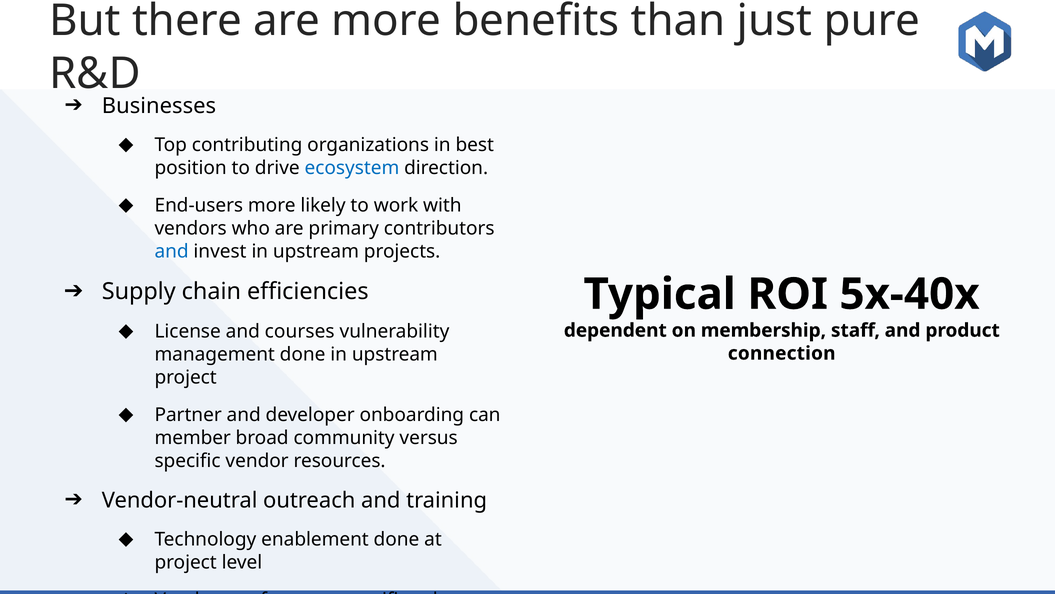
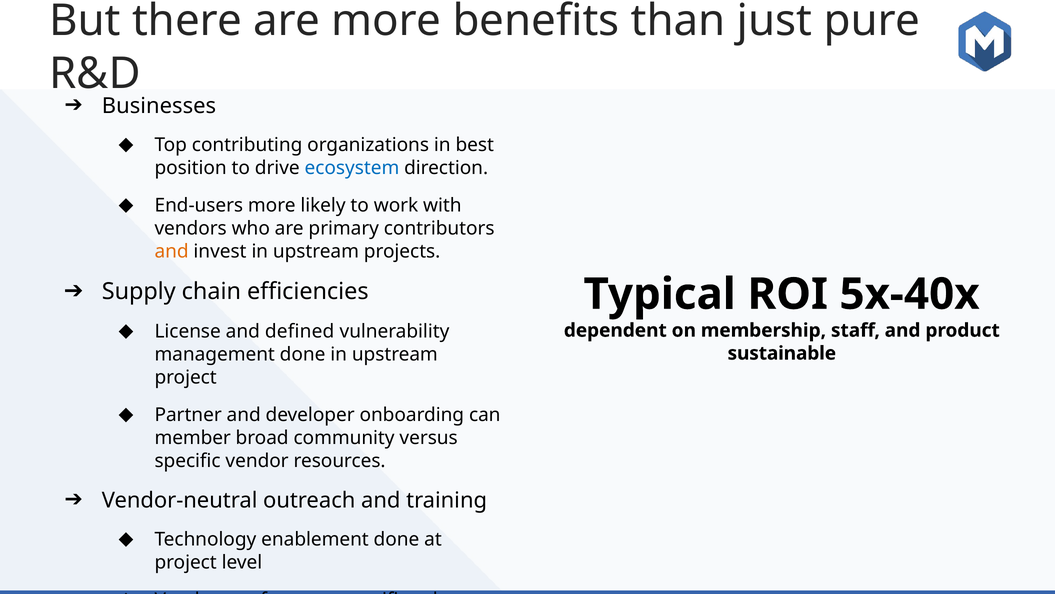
and at (172, 251) colour: blue -> orange
courses: courses -> defined
connection: connection -> sustainable
